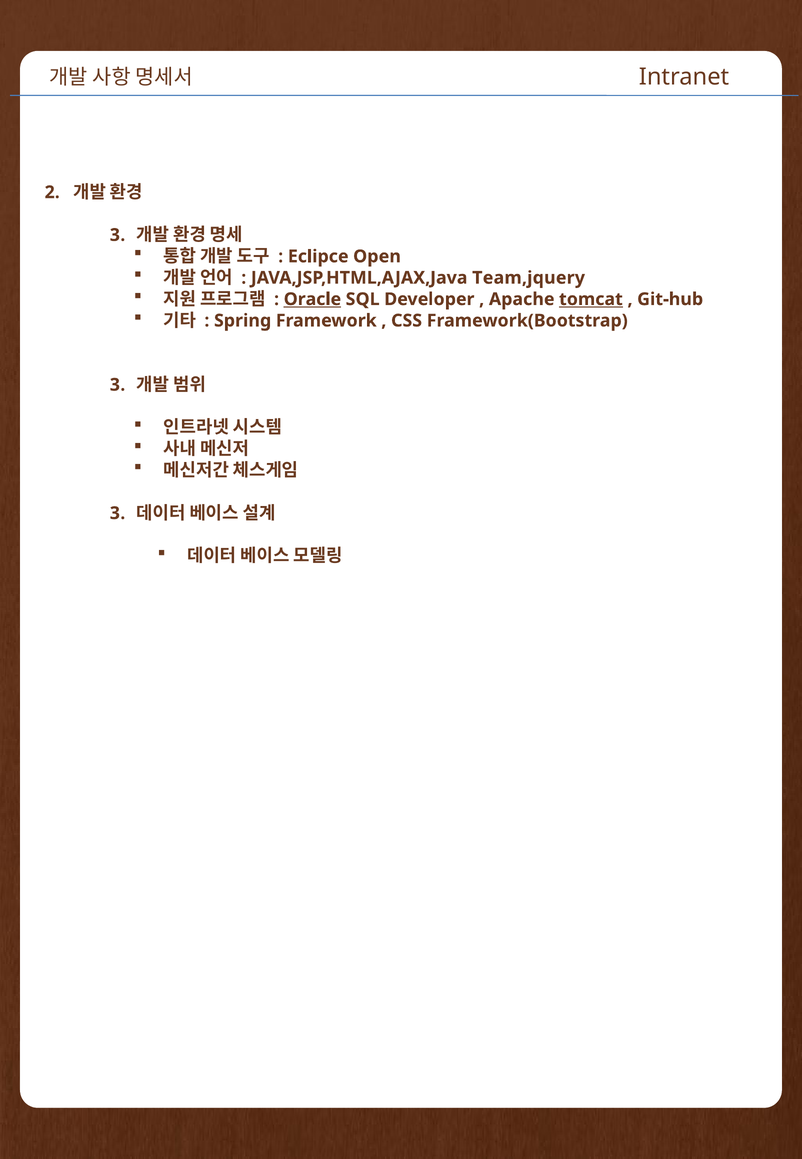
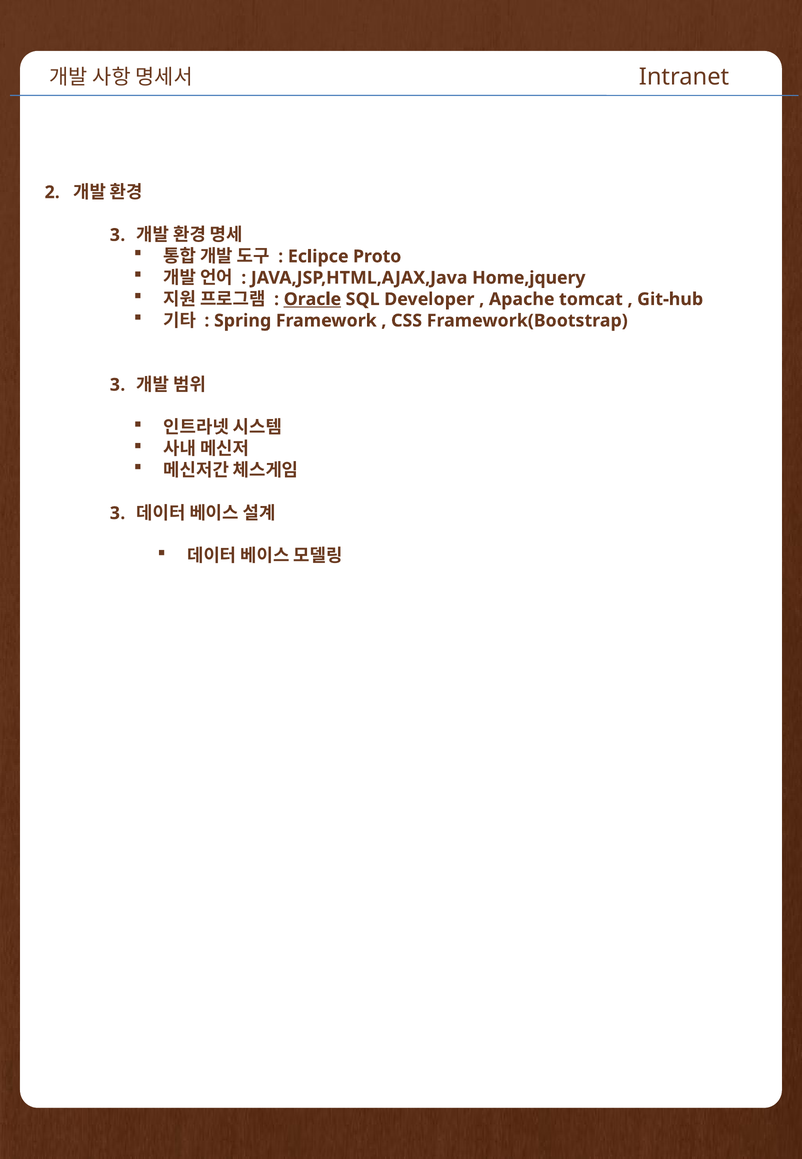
Open: Open -> Proto
Team,jquery: Team,jquery -> Home,jquery
tomcat underline: present -> none
